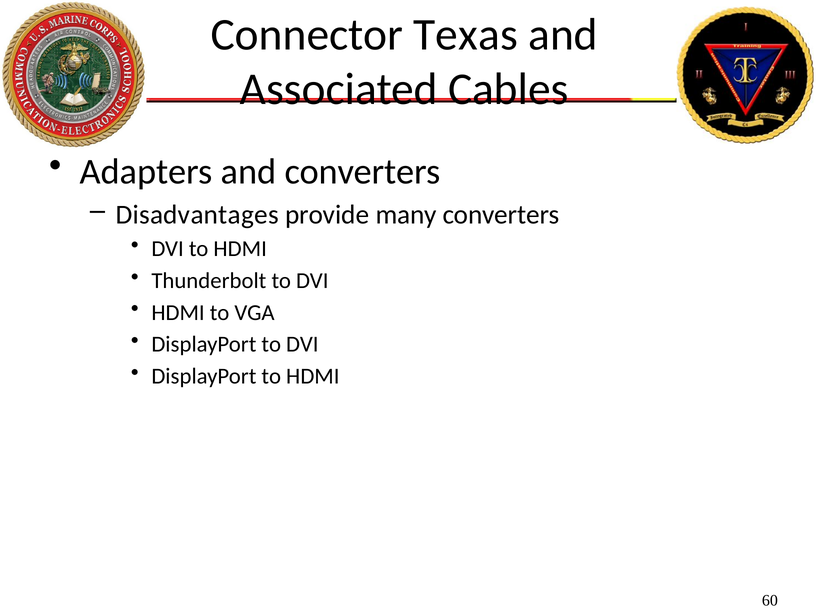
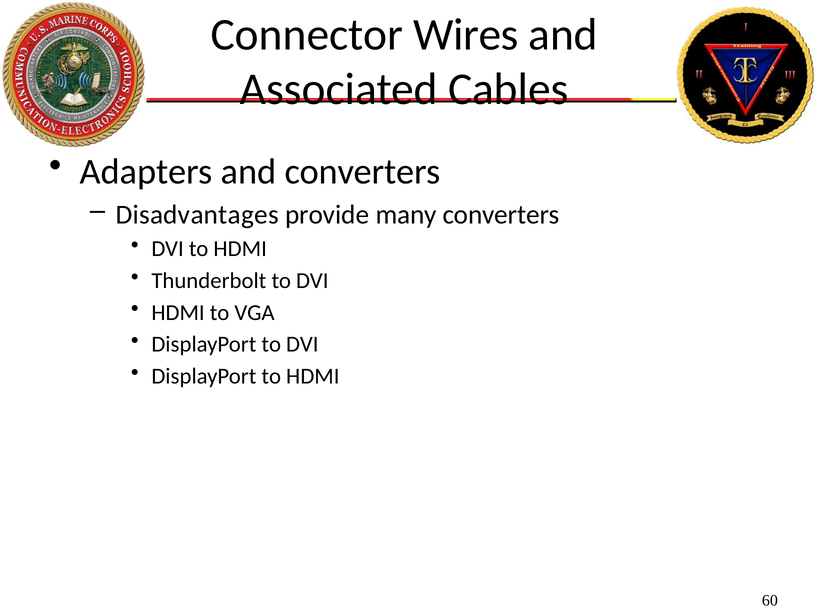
Texas: Texas -> Wires
